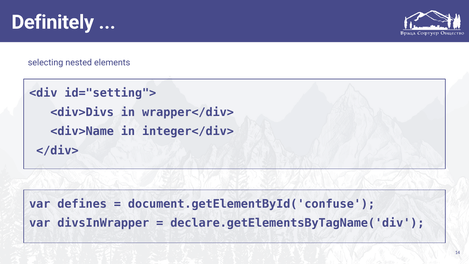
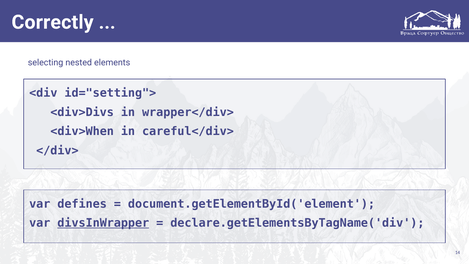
Definitely: Definitely -> Correctly
<div>Name: <div>Name -> <div>When
integer</div>: integer</div> -> careful</div>
document.getElementById('confuse: document.getElementById('confuse -> document.getElementById('element
divsInWrapper underline: none -> present
